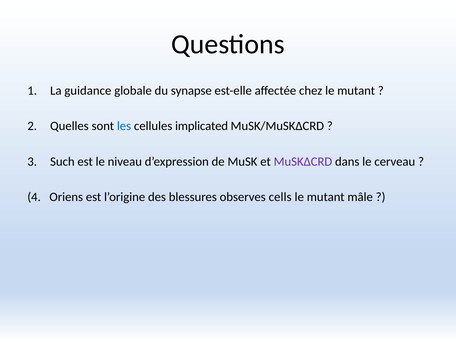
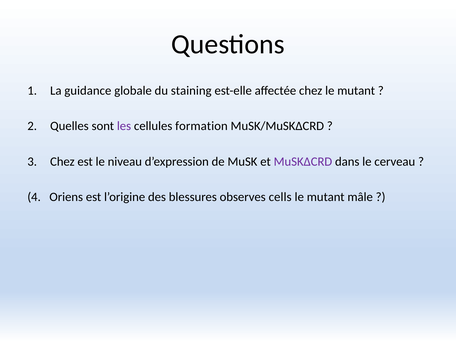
synapse: synapse -> staining
les colour: blue -> purple
implicated: implicated -> formation
Such at (62, 162): Such -> Chez
